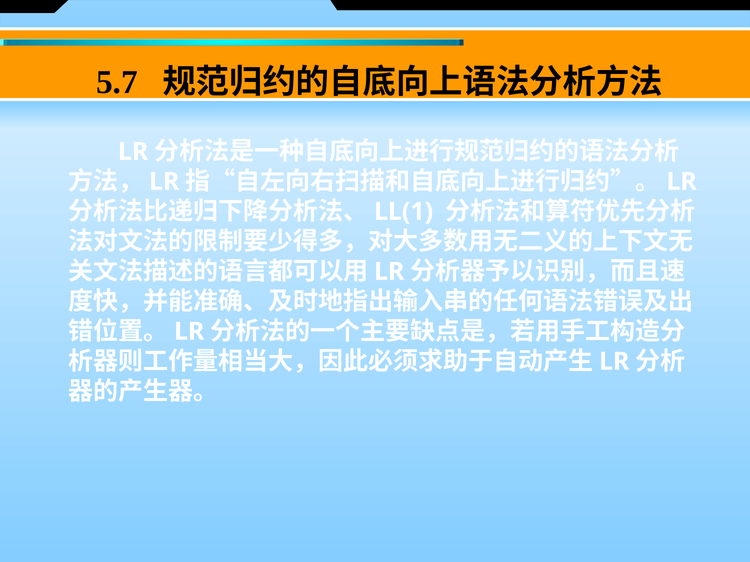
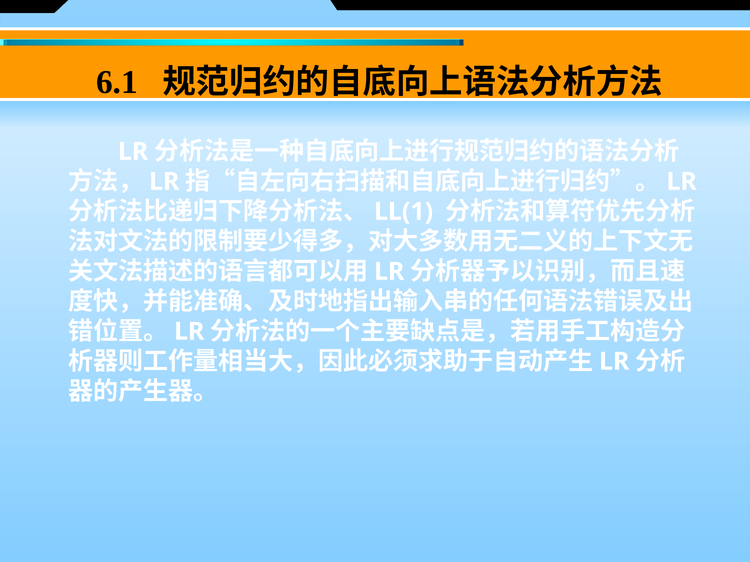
5.7: 5.7 -> 6.1
